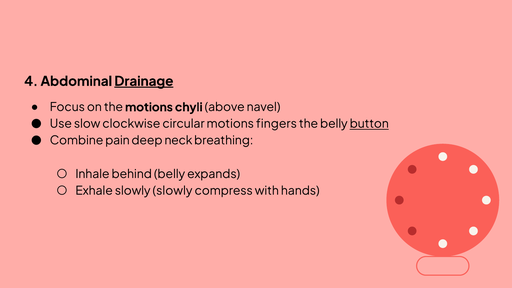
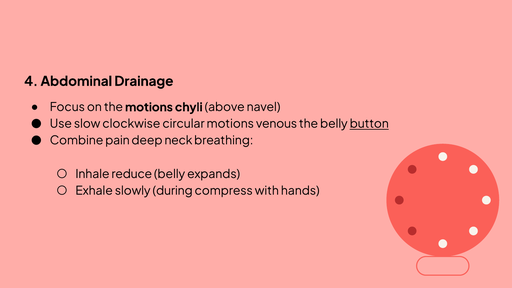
Drainage underline: present -> none
fingers: fingers -> venous
behind: behind -> reduce
slowly slowly: slowly -> during
